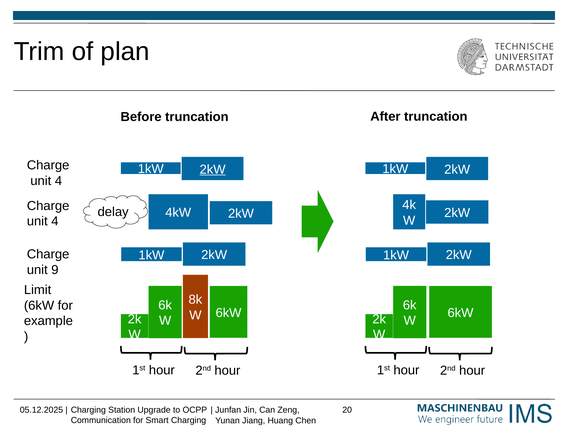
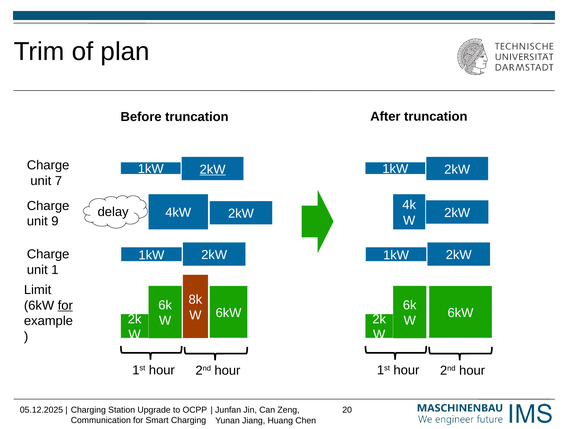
4 at (58, 181): 4 -> 7
4 at (55, 221): 4 -> 9
9: 9 -> 1
for at (65, 305) underline: none -> present
